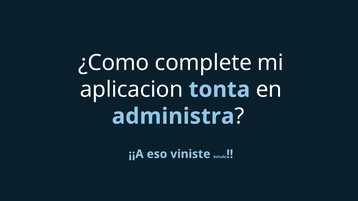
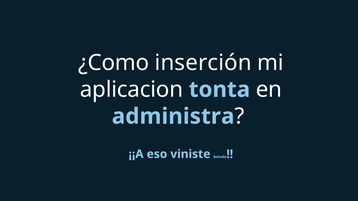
complete: complete -> inserción
